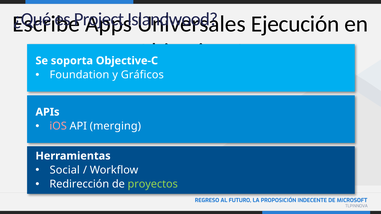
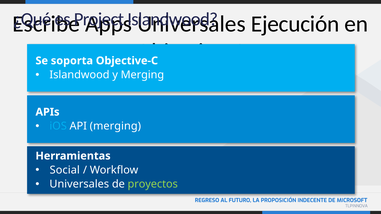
Foundation at (79, 75): Foundation -> Islandwood
y Gráficos: Gráficos -> Merging
iOS colour: pink -> light blue
Redirección at (79, 184): Redirección -> Universales
